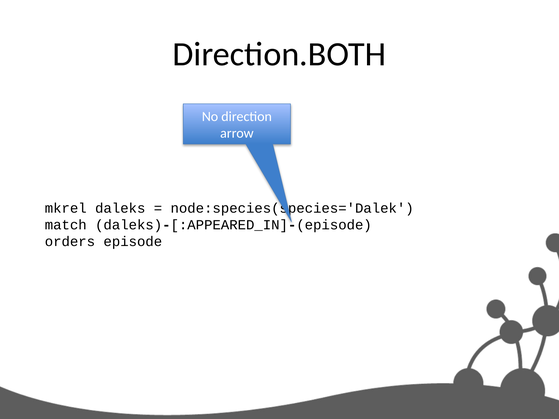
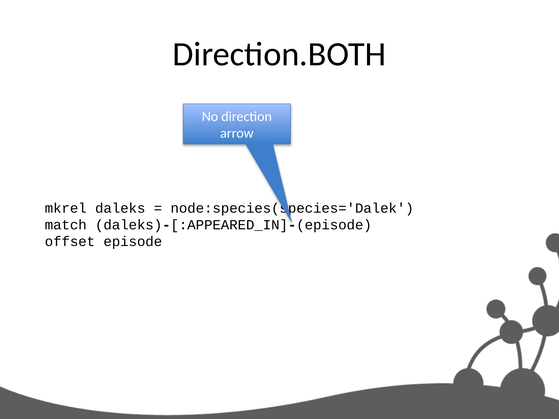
orders: orders -> offset
